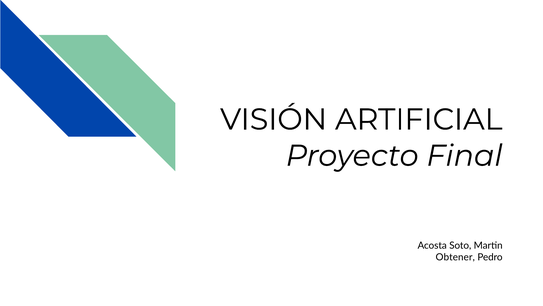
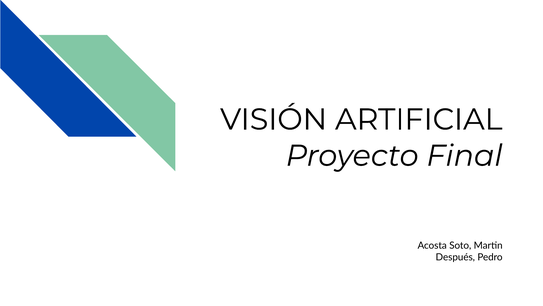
Obtener: Obtener -> Después
